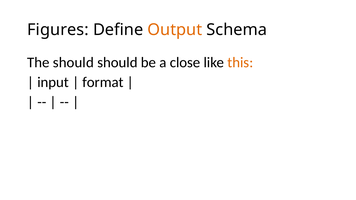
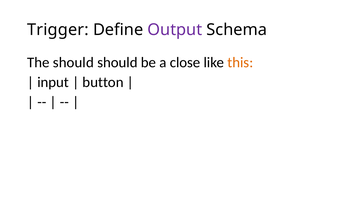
Figures: Figures -> Trigger
Output colour: orange -> purple
format: format -> button
